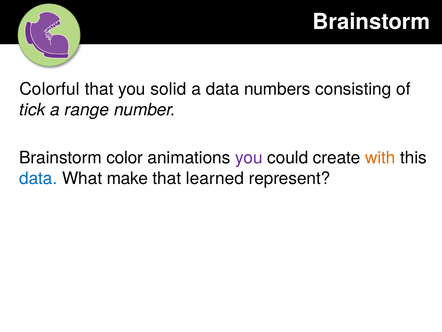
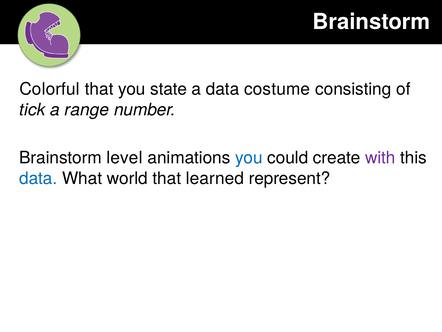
solid: solid -> state
numbers: numbers -> costume
color: color -> level
you at (249, 158) colour: purple -> blue
with colour: orange -> purple
make: make -> world
